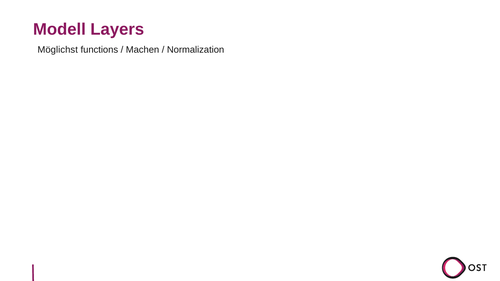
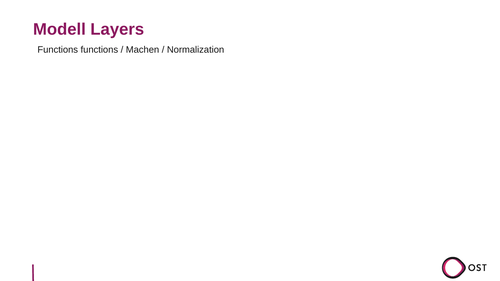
Möglichst at (58, 50): Möglichst -> Functions
